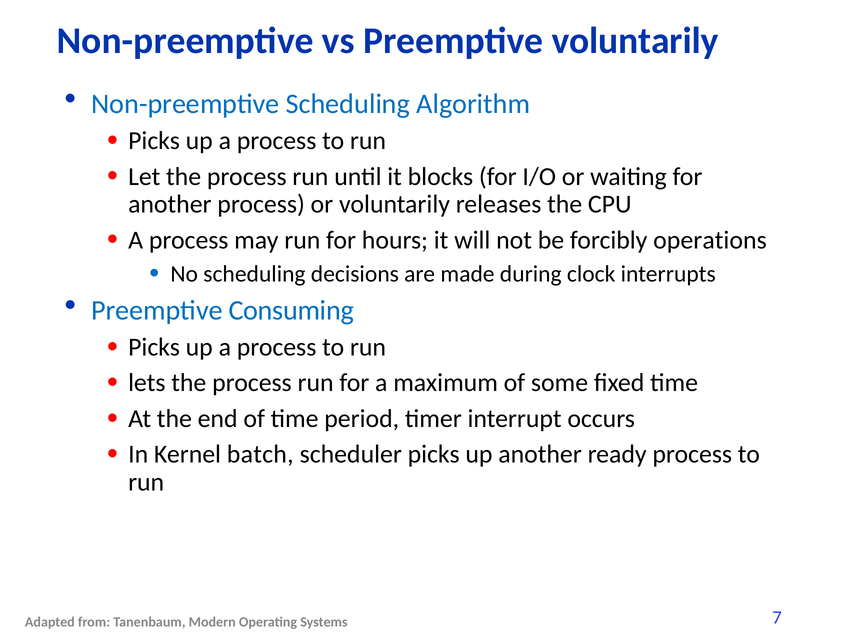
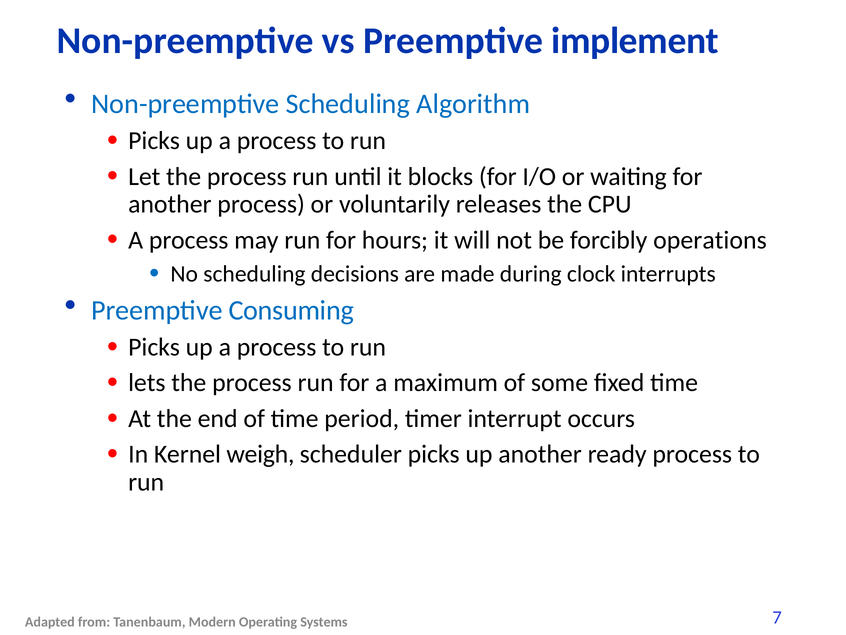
Preemptive voluntarily: voluntarily -> implement
batch: batch -> weigh
